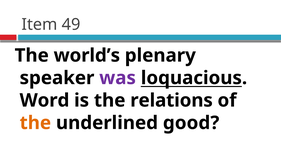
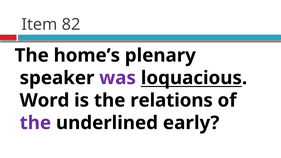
49: 49 -> 82
world’s: world’s -> home’s
the at (35, 123) colour: orange -> purple
good: good -> early
